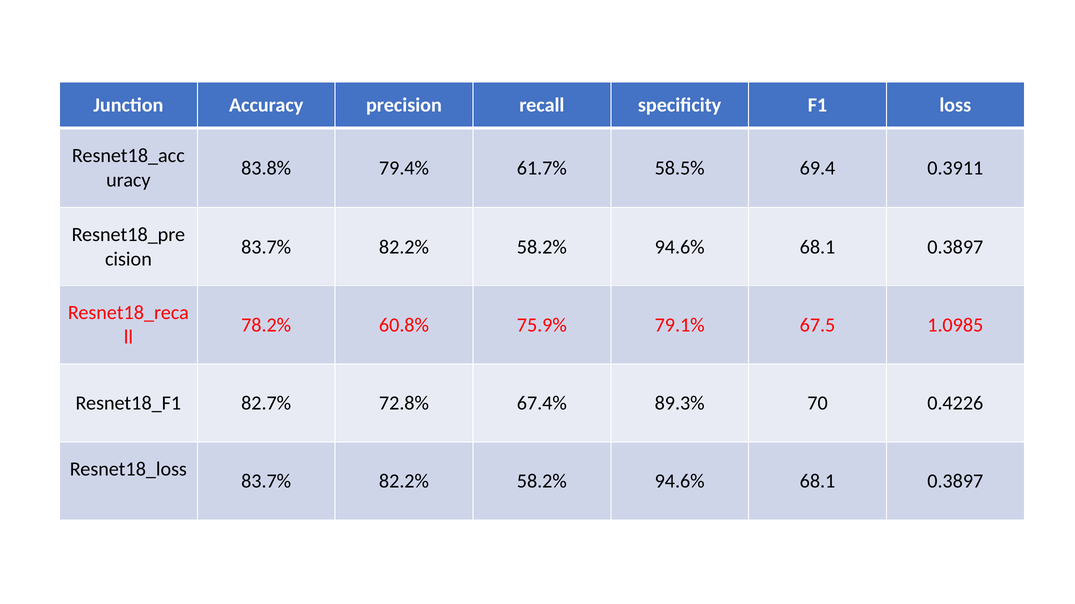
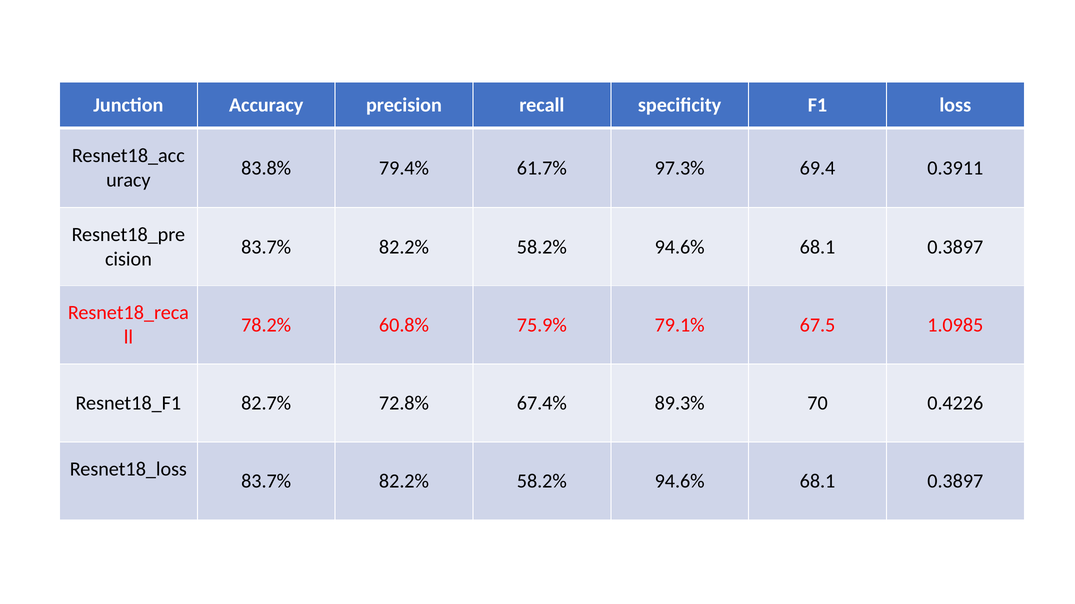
58.5%: 58.5% -> 97.3%
